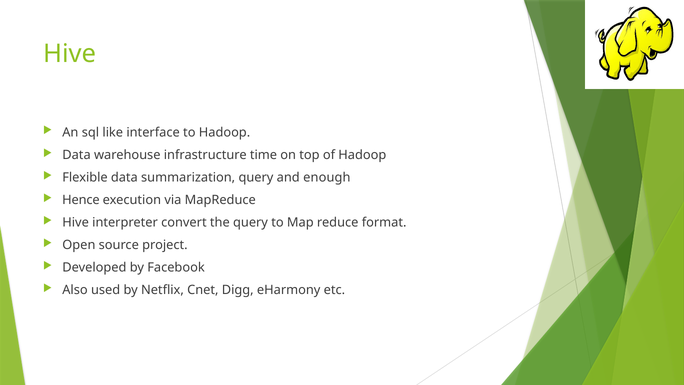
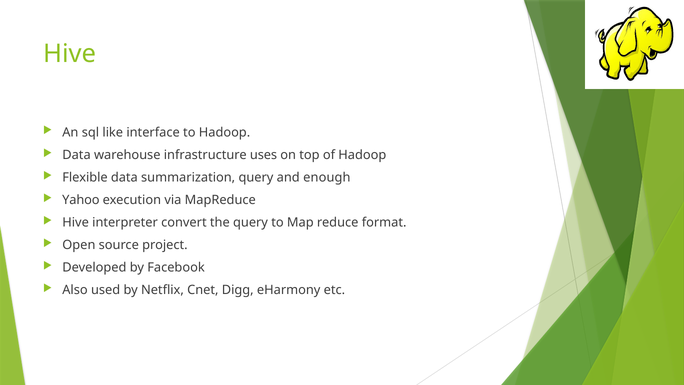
time: time -> uses
Hence: Hence -> Yahoo
